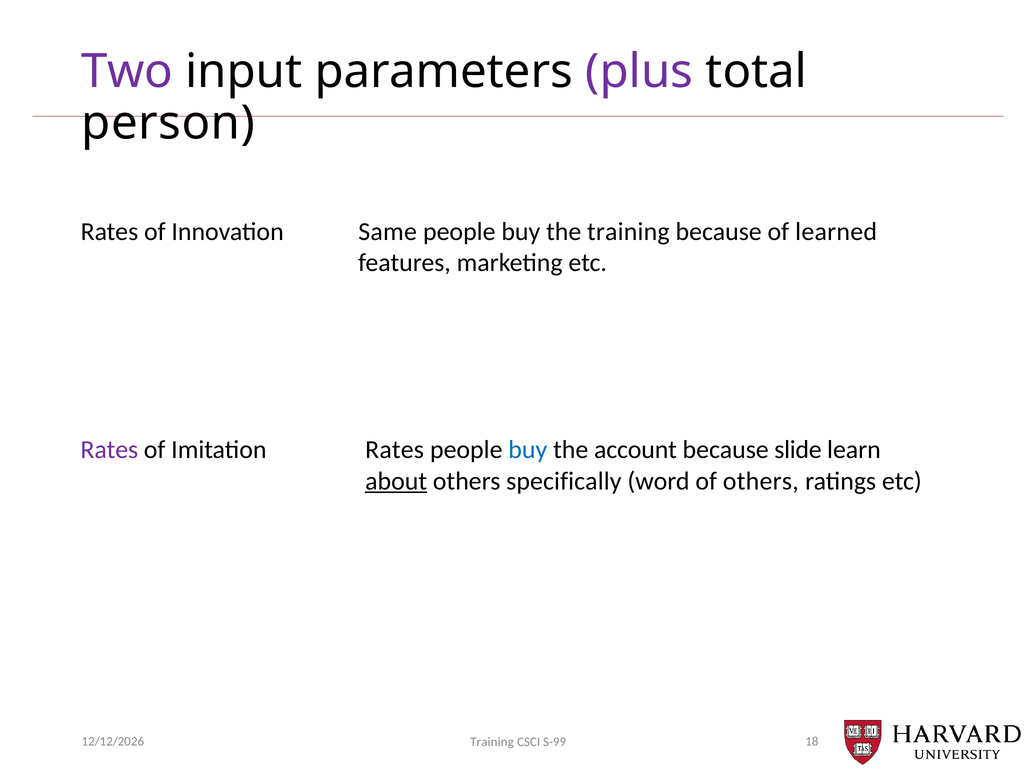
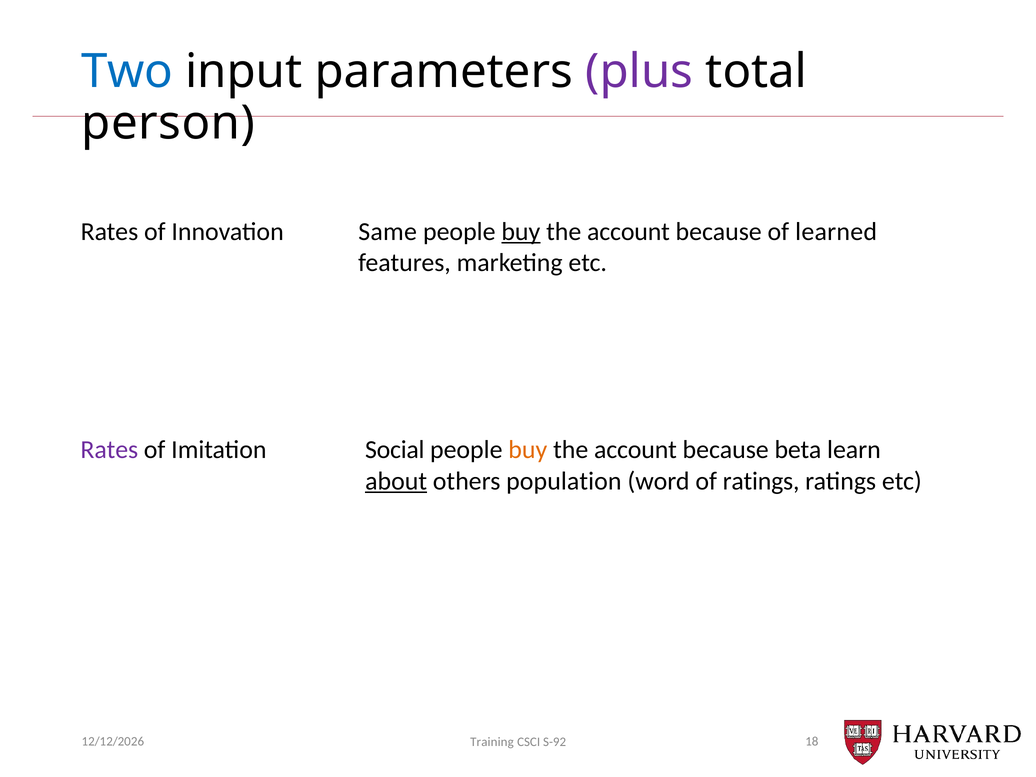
Two colour: purple -> blue
buy at (521, 232) underline: none -> present
training at (628, 232): training -> account
Rates at (395, 450): Rates -> Social
buy at (528, 450) colour: blue -> orange
slide: slide -> beta
specifically: specifically -> population
of others: others -> ratings
S-99: S-99 -> S-92
